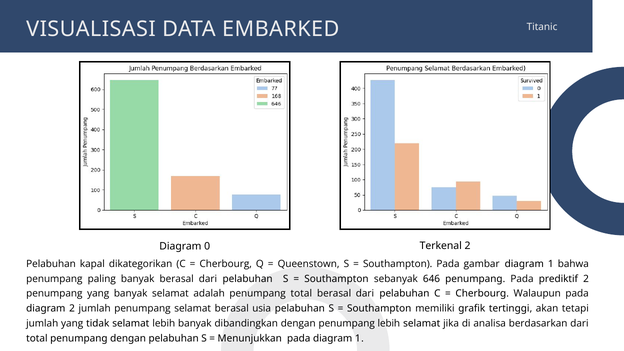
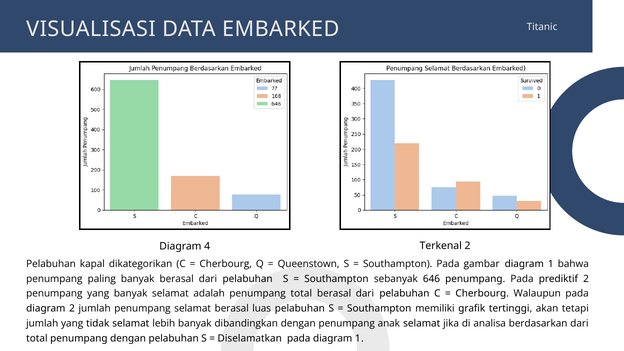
0: 0 -> 4
usia: usia -> luas
penumpang lebih: lebih -> anak
Menunjukkan: Menunjukkan -> Diselamatkan
